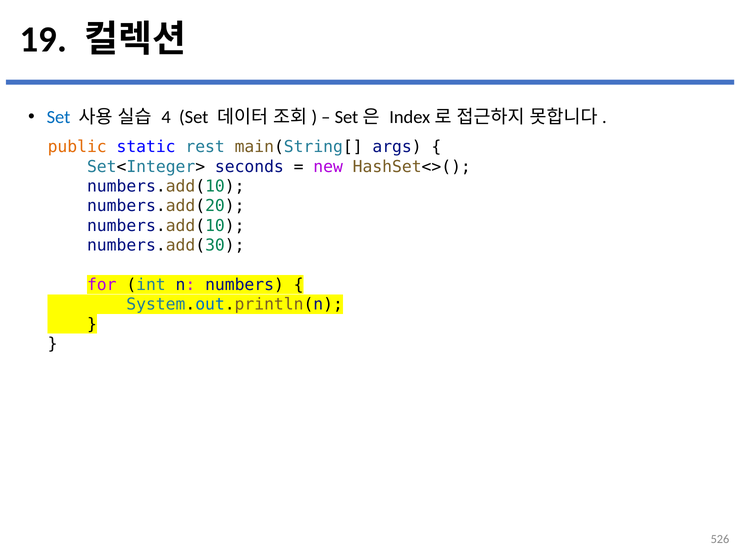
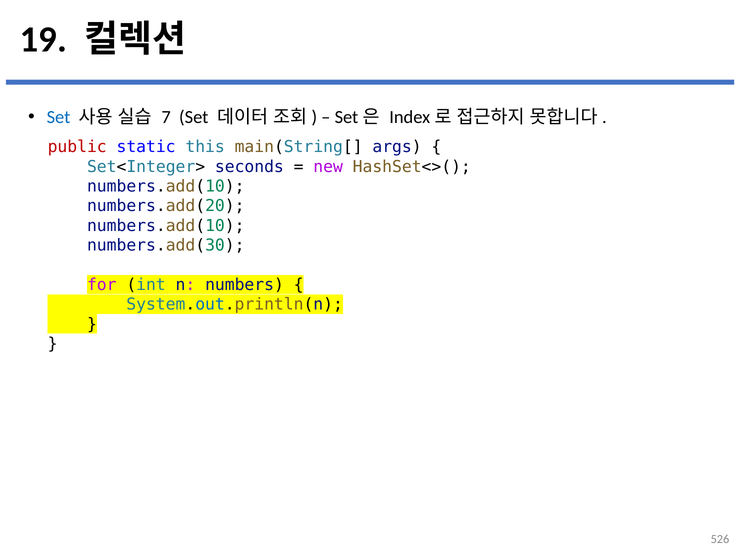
4: 4 -> 7
public colour: orange -> red
rest: rest -> this
